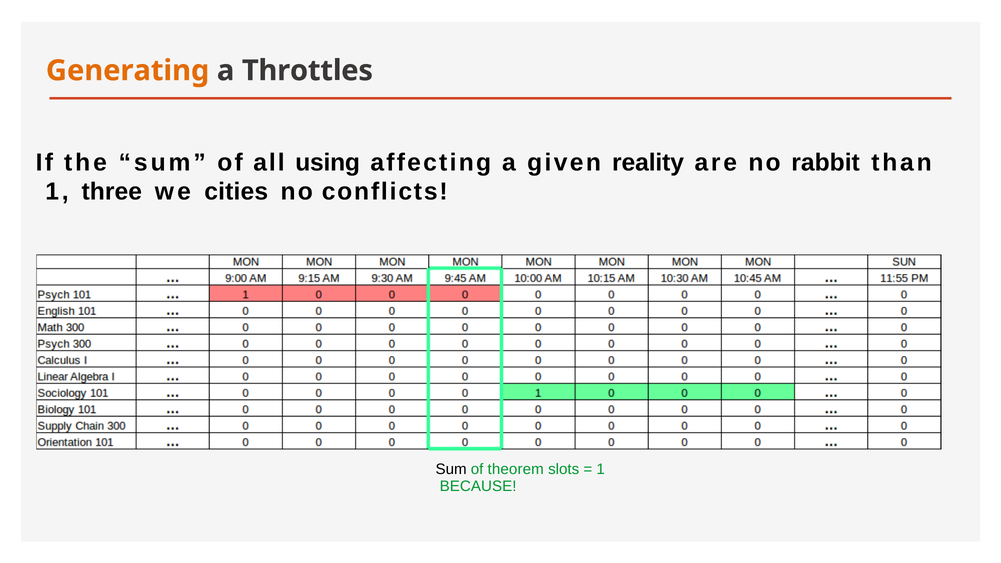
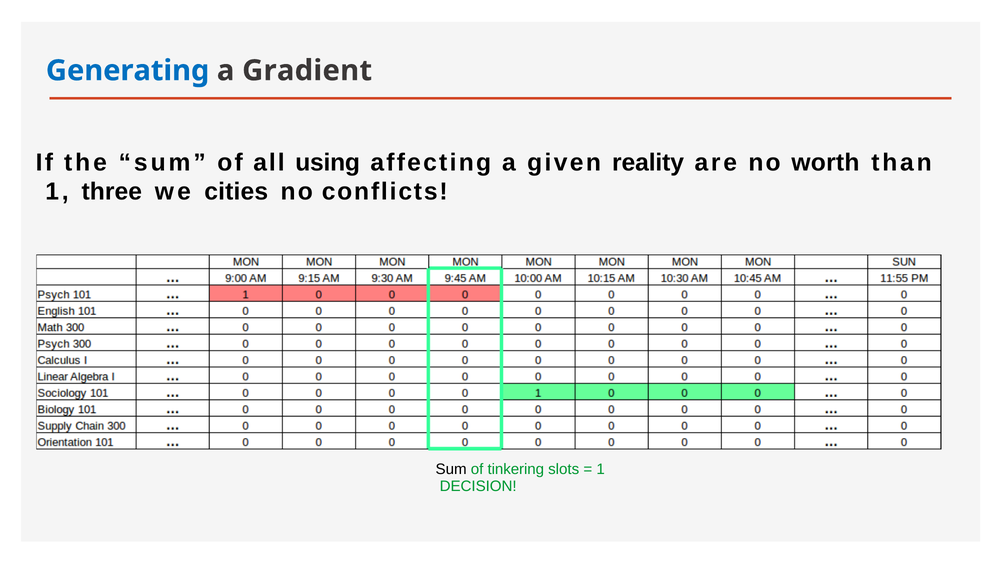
Generating colour: orange -> blue
Throttles: Throttles -> Gradient
rabbit: rabbit -> worth
theorem: theorem -> tinkering
BECAUSE: BECAUSE -> DECISION
